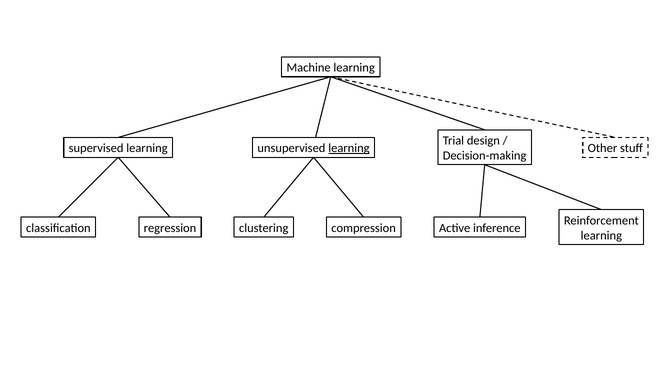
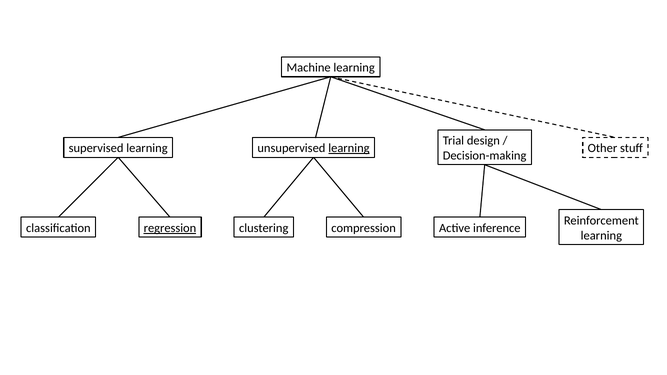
regression underline: none -> present
